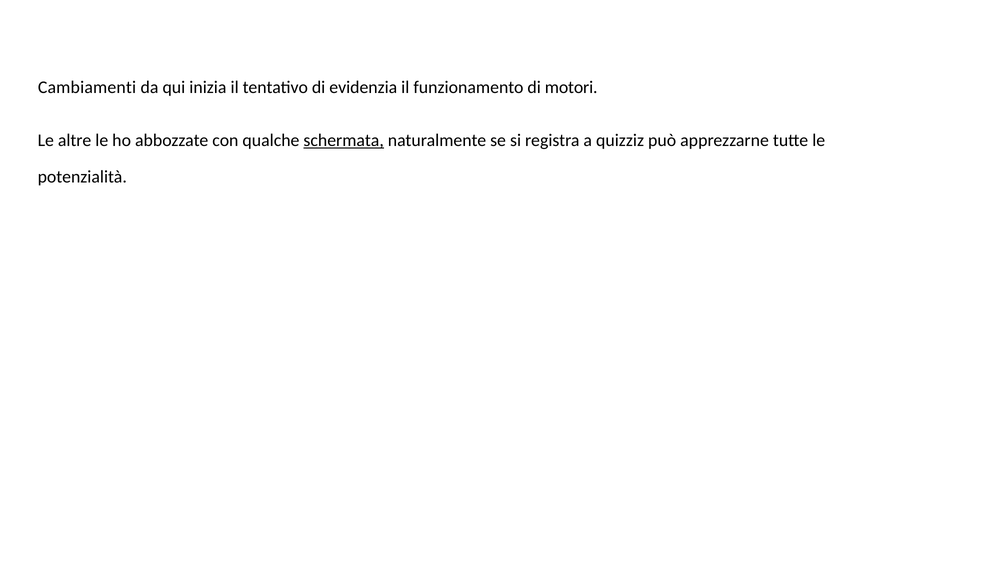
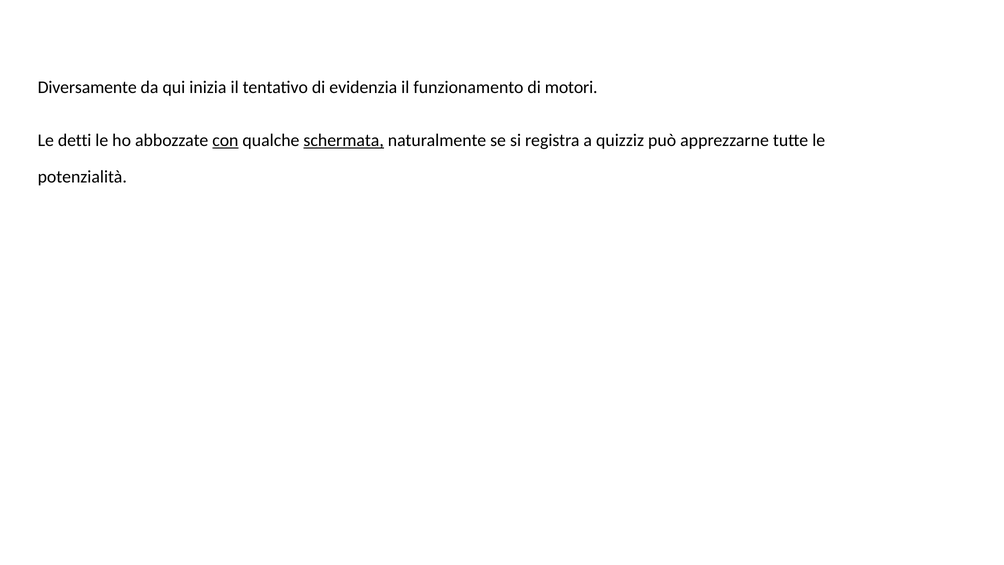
Cambiamenti: Cambiamenti -> Diversamente
altre: altre -> detti
con underline: none -> present
